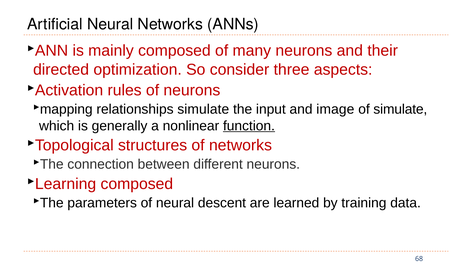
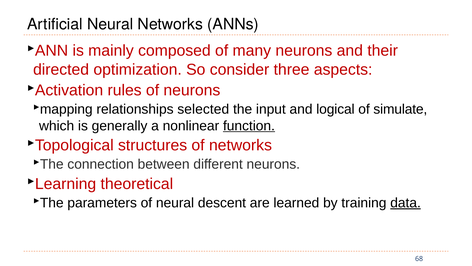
relationships simulate: simulate -> selected
image: image -> logical
composed at (137, 184): composed -> theoretical
data underline: none -> present
